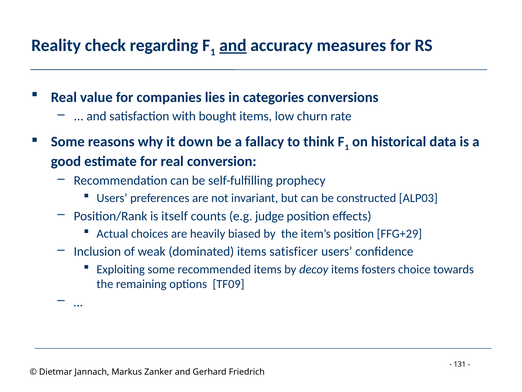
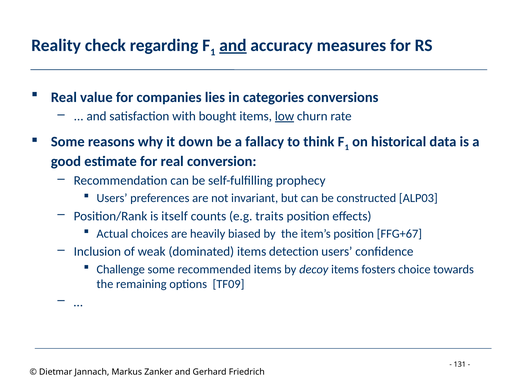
low underline: none -> present
judge: judge -> traits
FFG+29: FFG+29 -> FFG+67
satisficer: satisficer -> detection
Exploiting: Exploiting -> Challenge
